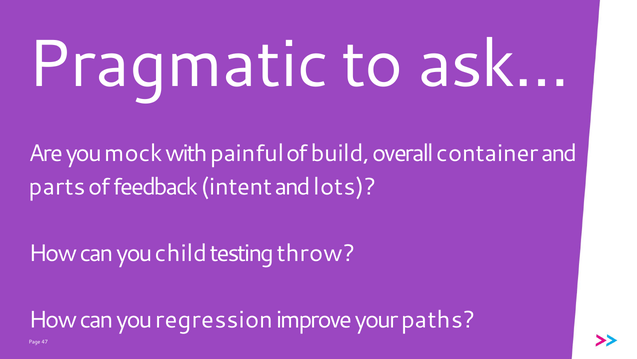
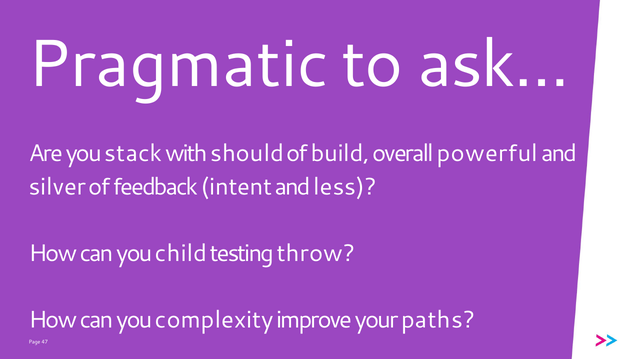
mock: mock -> stack
painful: painful -> should
container: container -> powerful
parts: parts -> silver
lots: lots -> less
regression: regression -> complexity
